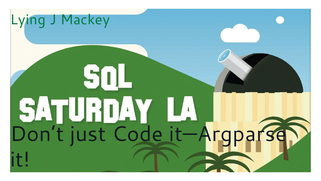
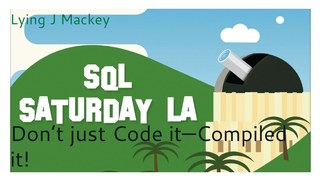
it—Argparse: it—Argparse -> it—Compiled
